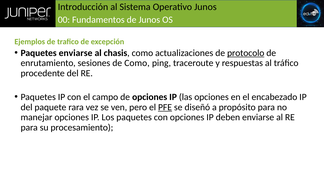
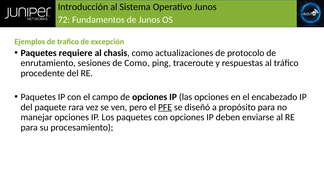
00: 00 -> 72
Paquetes enviarse: enviarse -> requiere
protocolo underline: present -> none
